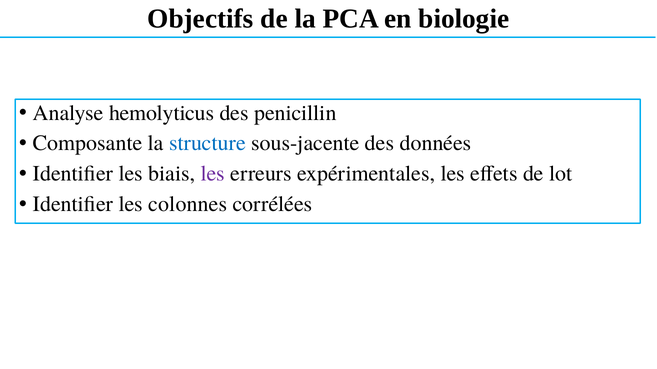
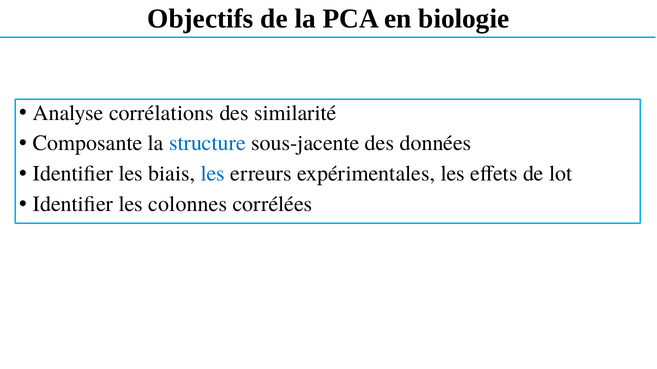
hemolyticus: hemolyticus -> corrélations
penicillin: penicillin -> similarité
les at (213, 174) colour: purple -> blue
